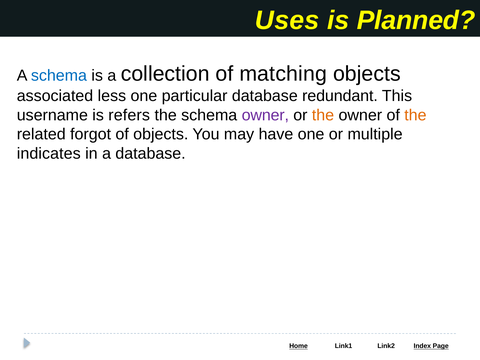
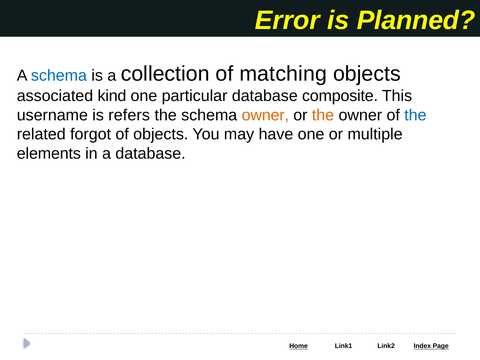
Uses: Uses -> Error
less: less -> kind
redundant: redundant -> composite
owner at (265, 115) colour: purple -> orange
the at (415, 115) colour: orange -> blue
indicates: indicates -> elements
